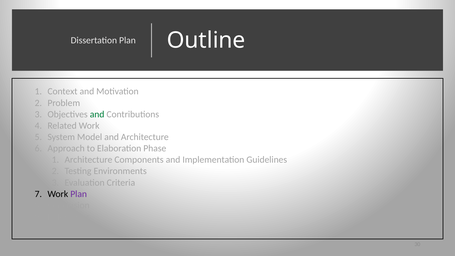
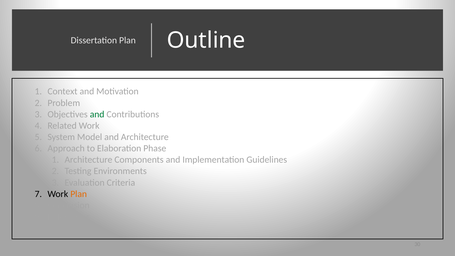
Plan at (79, 194) colour: purple -> orange
